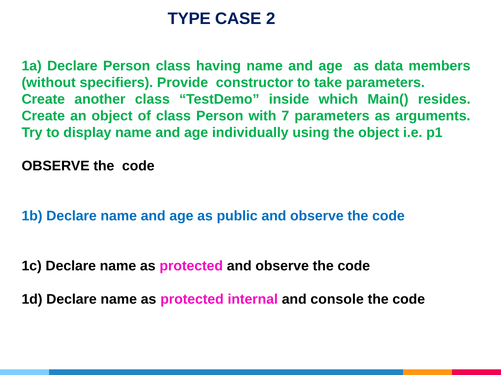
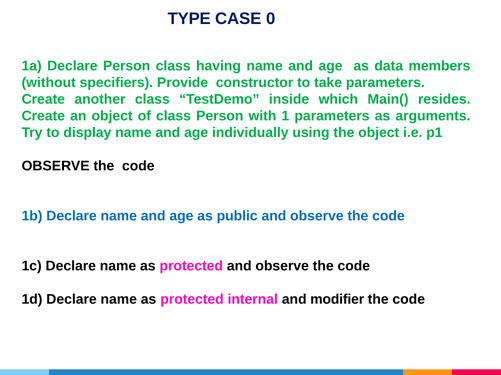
2: 2 -> 0
7: 7 -> 1
console: console -> modifier
